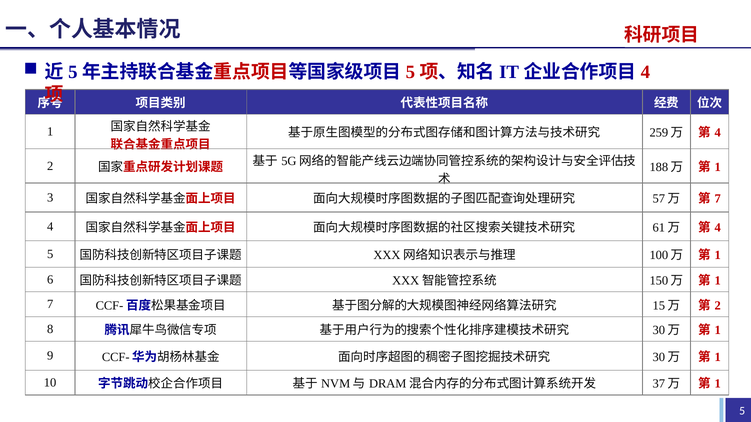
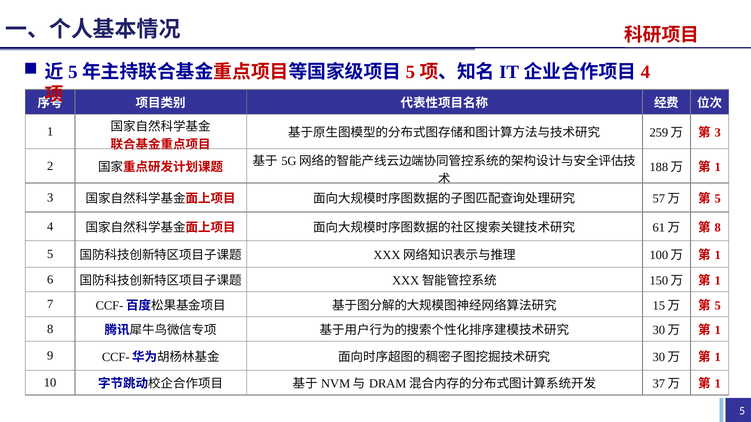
4 at (718, 133): 4 -> 3
7 at (718, 199): 7 -> 5
4 at (718, 228): 4 -> 8
2 at (718, 306): 2 -> 5
